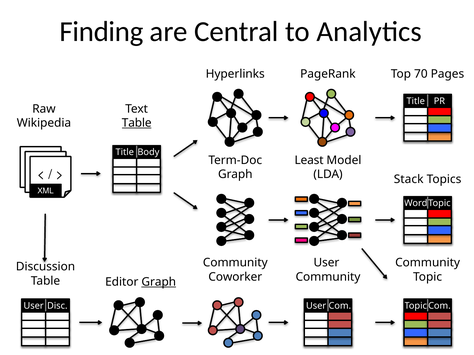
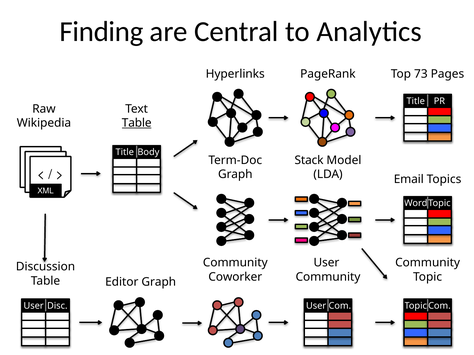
70: 70 -> 73
Least: Least -> Stack
Stack: Stack -> Email
Graph at (159, 282) underline: present -> none
